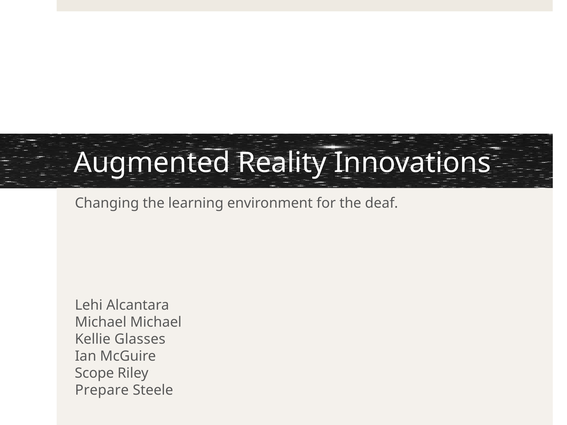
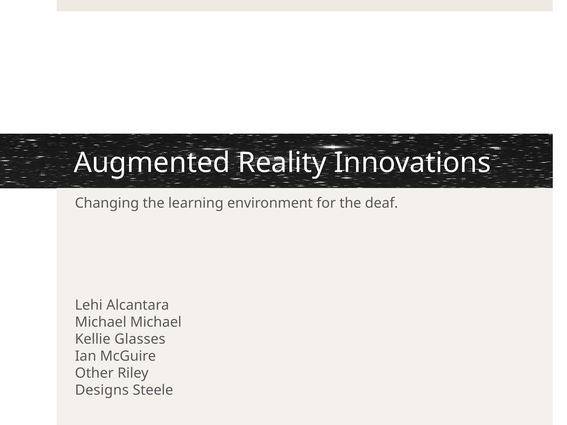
Scope: Scope -> Other
Prepare: Prepare -> Designs
